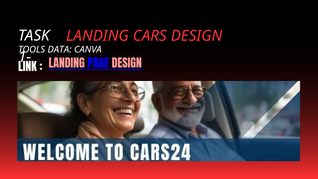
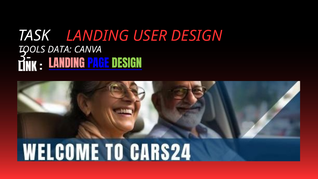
CARS: CARS -> USER
1-: 1- -> 3-
DESIGN at (127, 64) colour: pink -> light green
